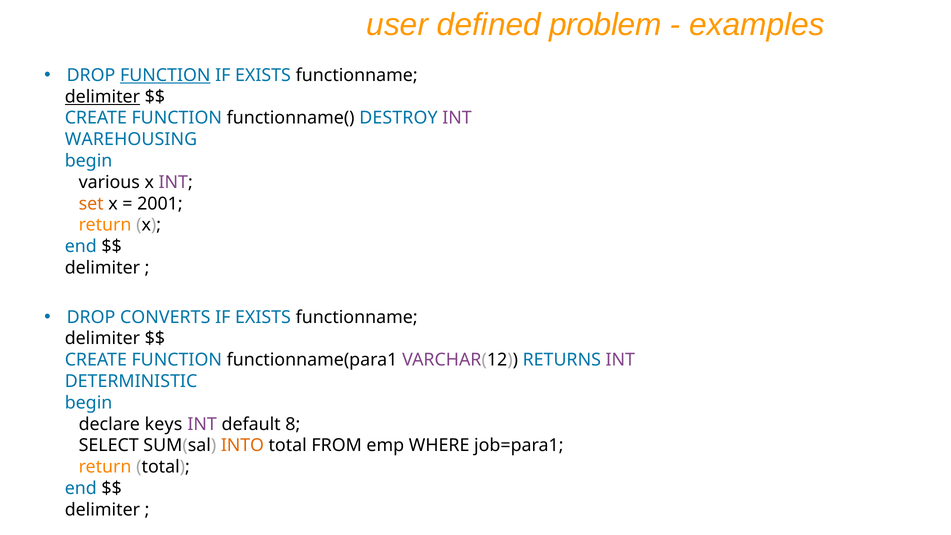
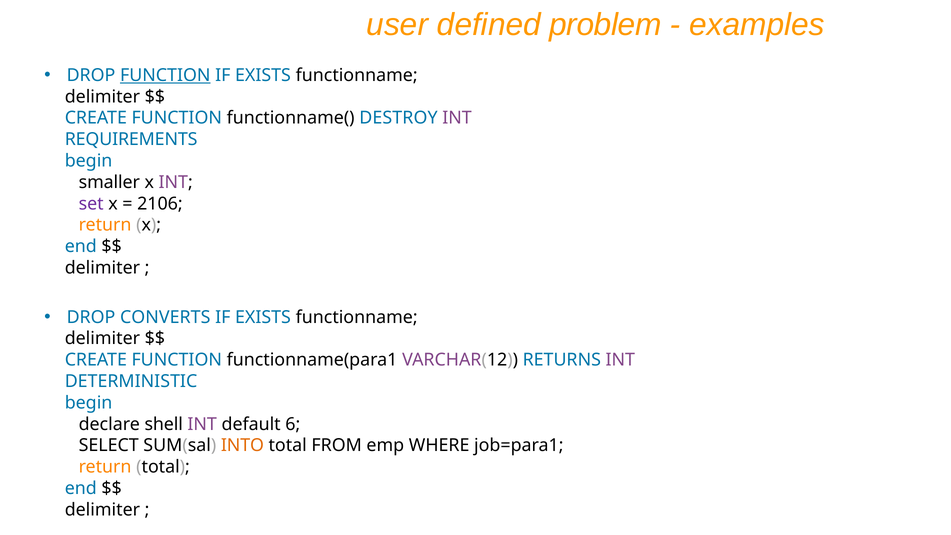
delimiter at (102, 97) underline: present -> none
WAREHOUSING: WAREHOUSING -> REQUIREMENTS
various: various -> smaller
set colour: orange -> purple
2001: 2001 -> 2106
keys: keys -> shell
8: 8 -> 6
